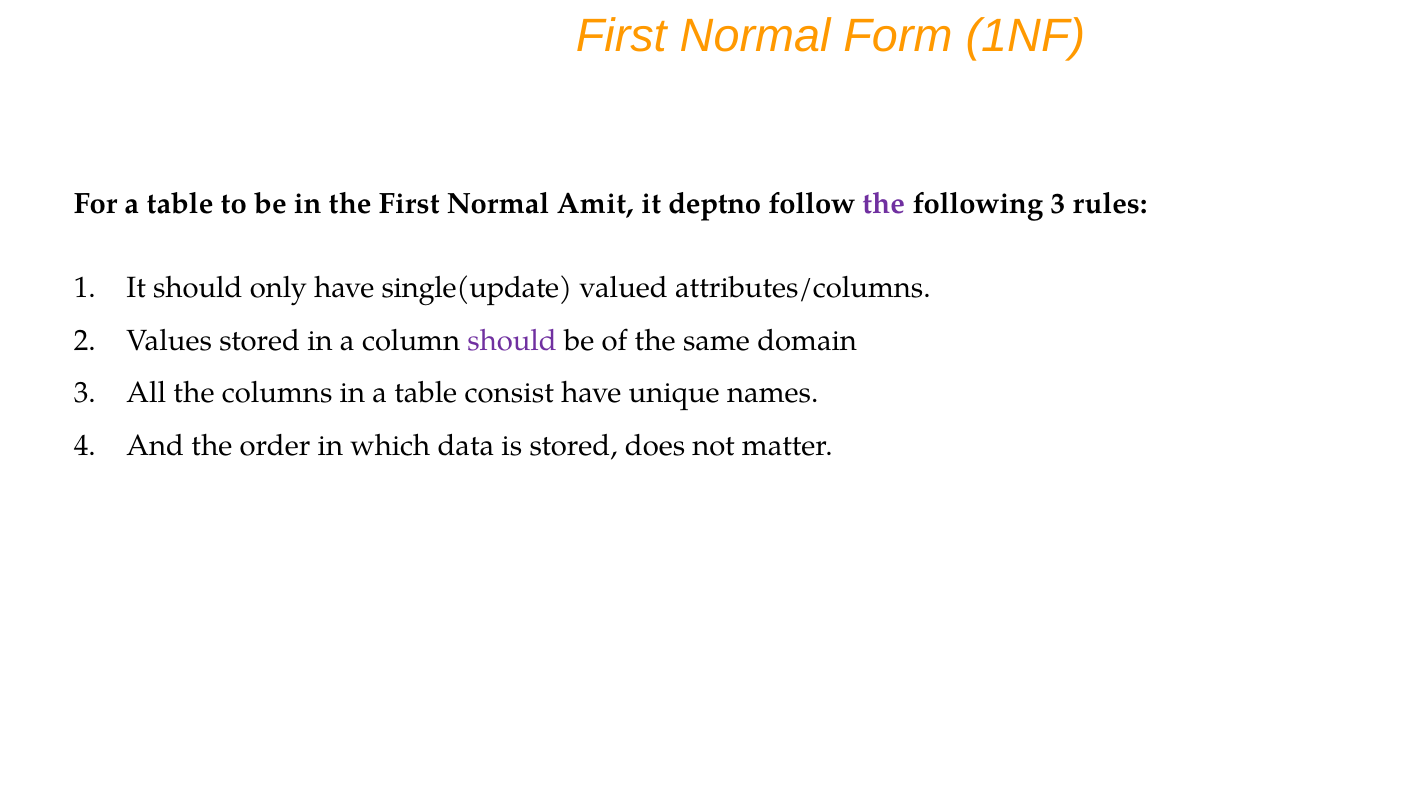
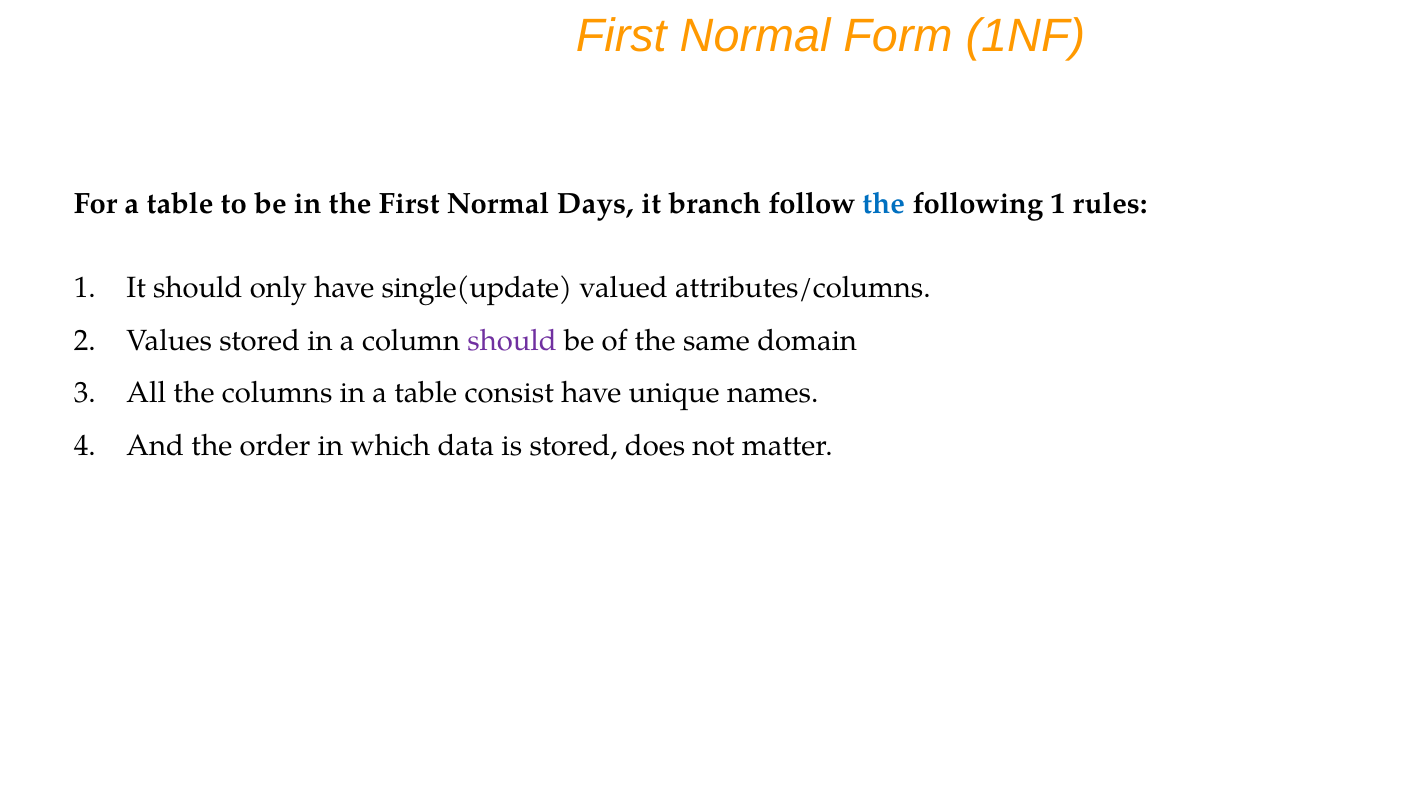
Amit: Amit -> Days
deptno: deptno -> branch
the at (884, 204) colour: purple -> blue
following 3: 3 -> 1
